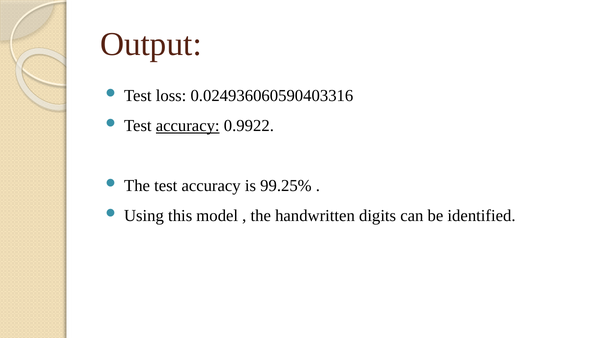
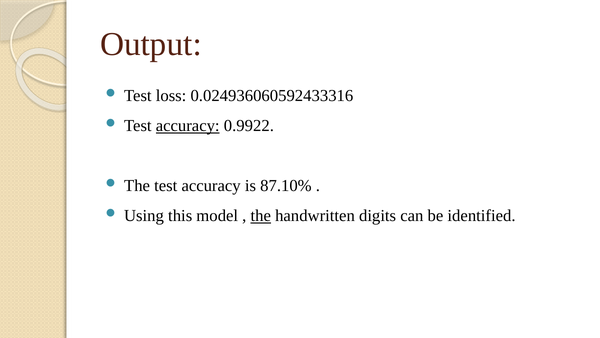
0.024936060590403316: 0.024936060590403316 -> 0.024936060592433316
99.25%: 99.25% -> 87.10%
the at (261, 216) underline: none -> present
